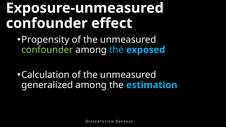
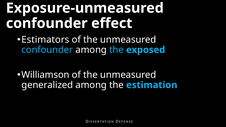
Propensity: Propensity -> Estimators
confounder at (47, 50) colour: light green -> light blue
Calculation: Calculation -> Williamson
